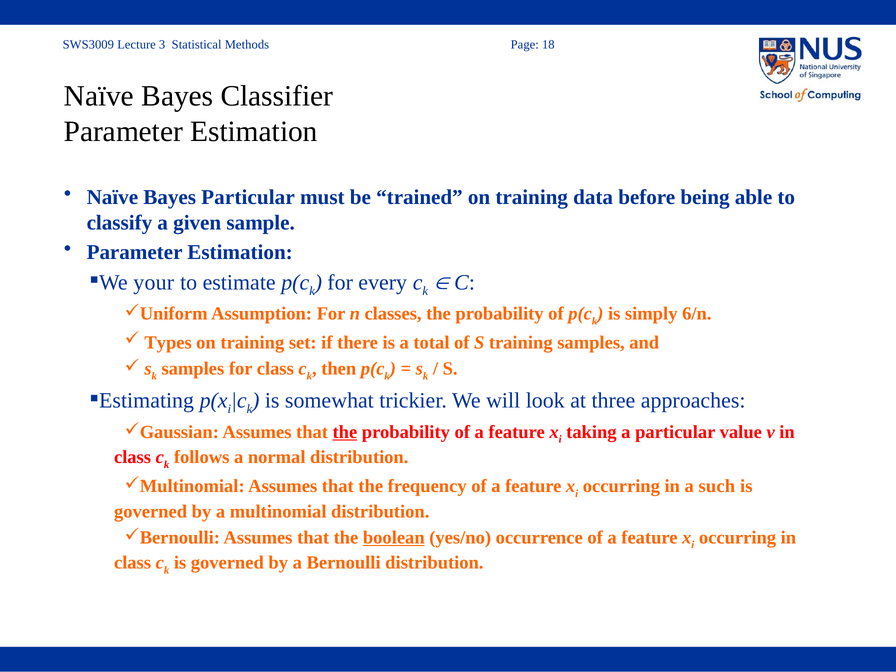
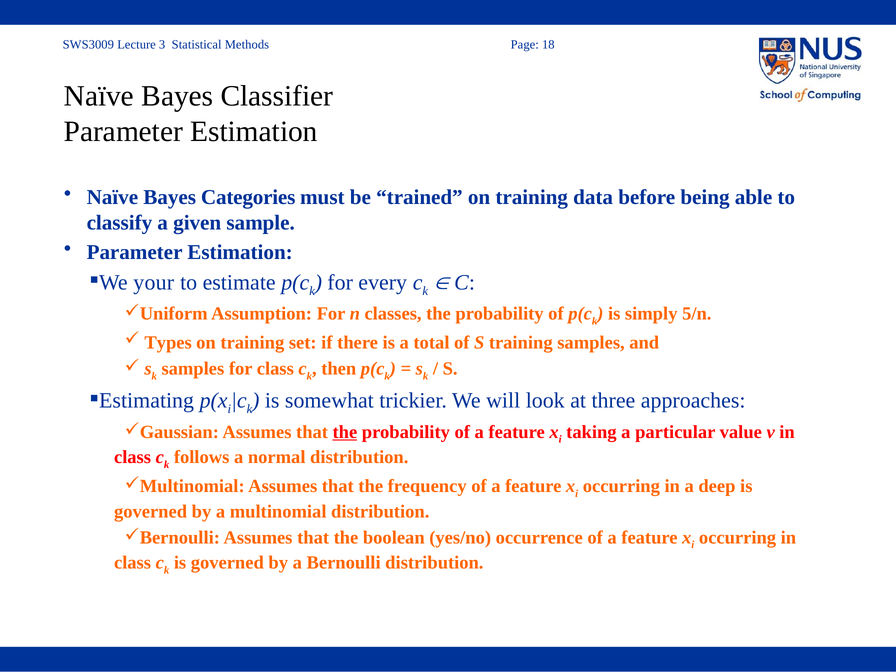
Bayes Particular: Particular -> Categories
6/n: 6/n -> 5/n
such: such -> deep
boolean underline: present -> none
